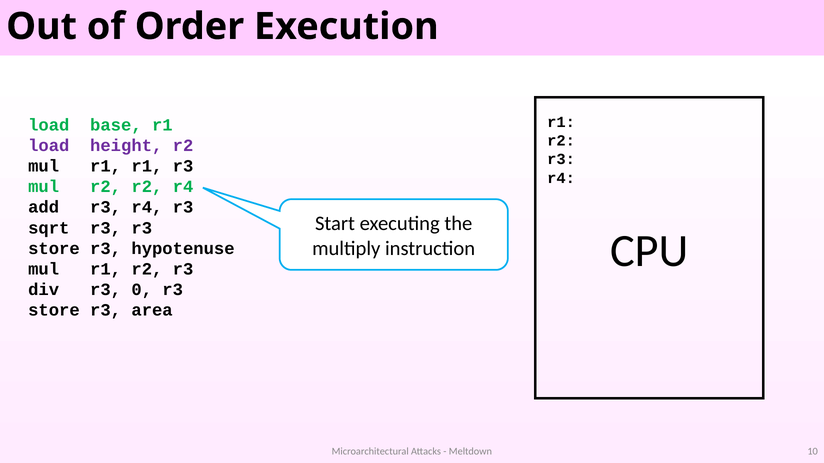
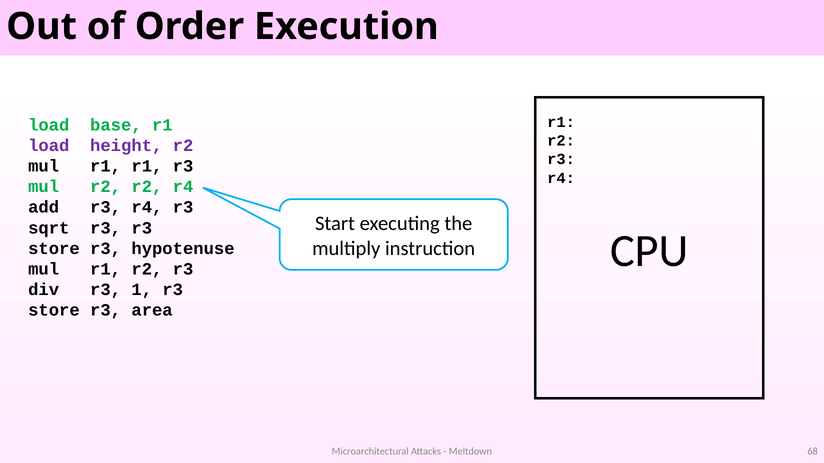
0: 0 -> 1
10: 10 -> 68
